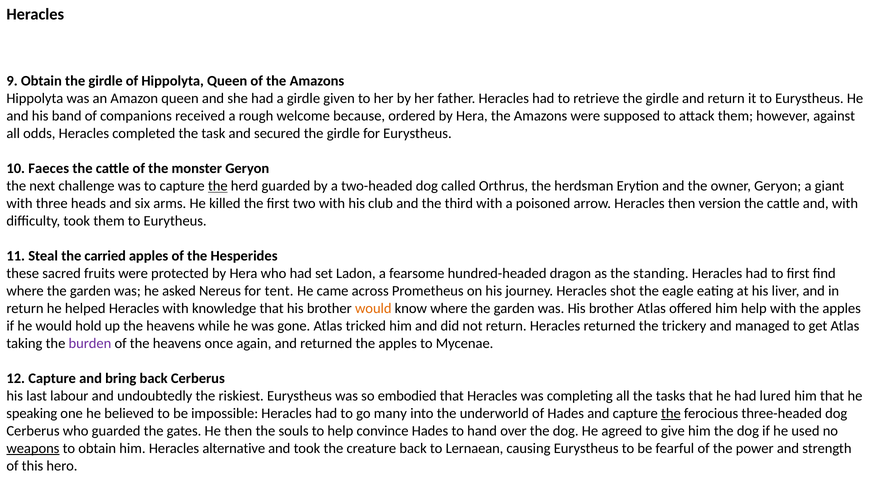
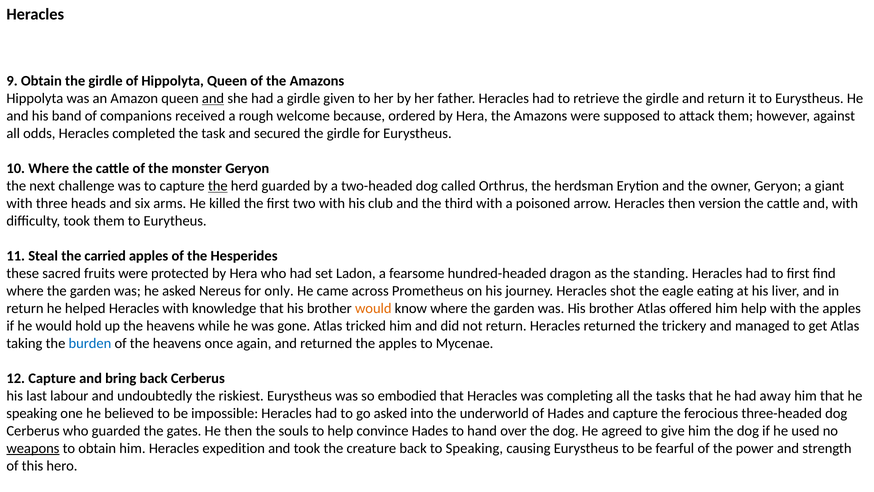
and at (213, 98) underline: none -> present
10 Faeces: Faeces -> Where
tent: tent -> only
burden colour: purple -> blue
lured: lured -> away
go many: many -> asked
the at (671, 413) underline: present -> none
alternative: alternative -> expedition
to Lernaean: Lernaean -> Speaking
